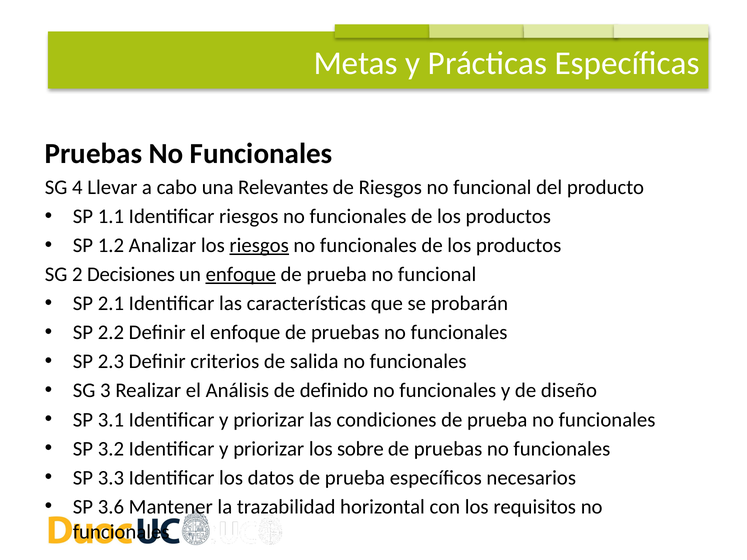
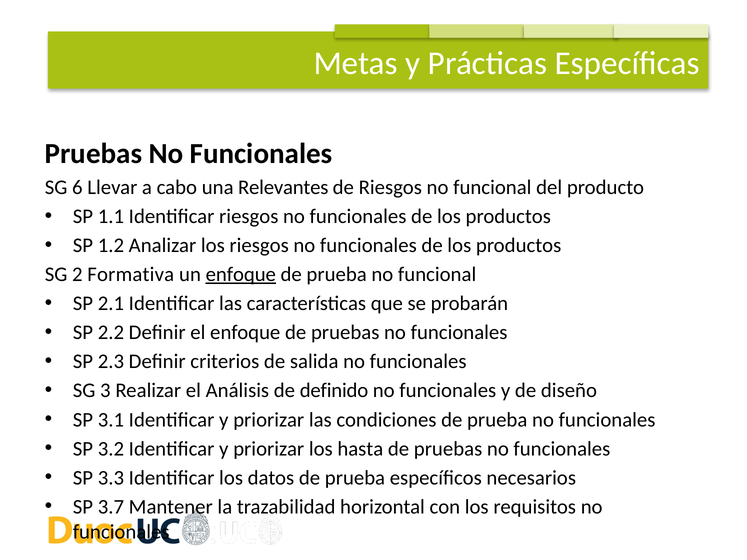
4: 4 -> 6
riesgos at (259, 246) underline: present -> none
Decisiones: Decisiones -> Formativa
sobre: sobre -> hasta
3.6: 3.6 -> 3.7
